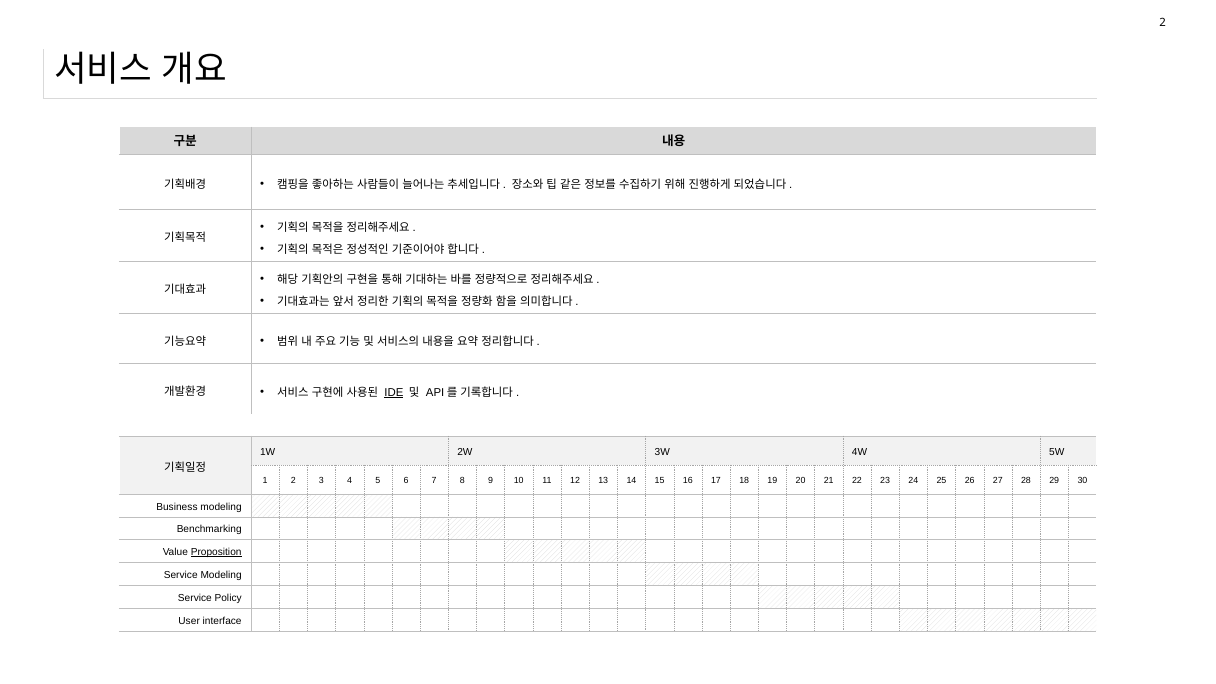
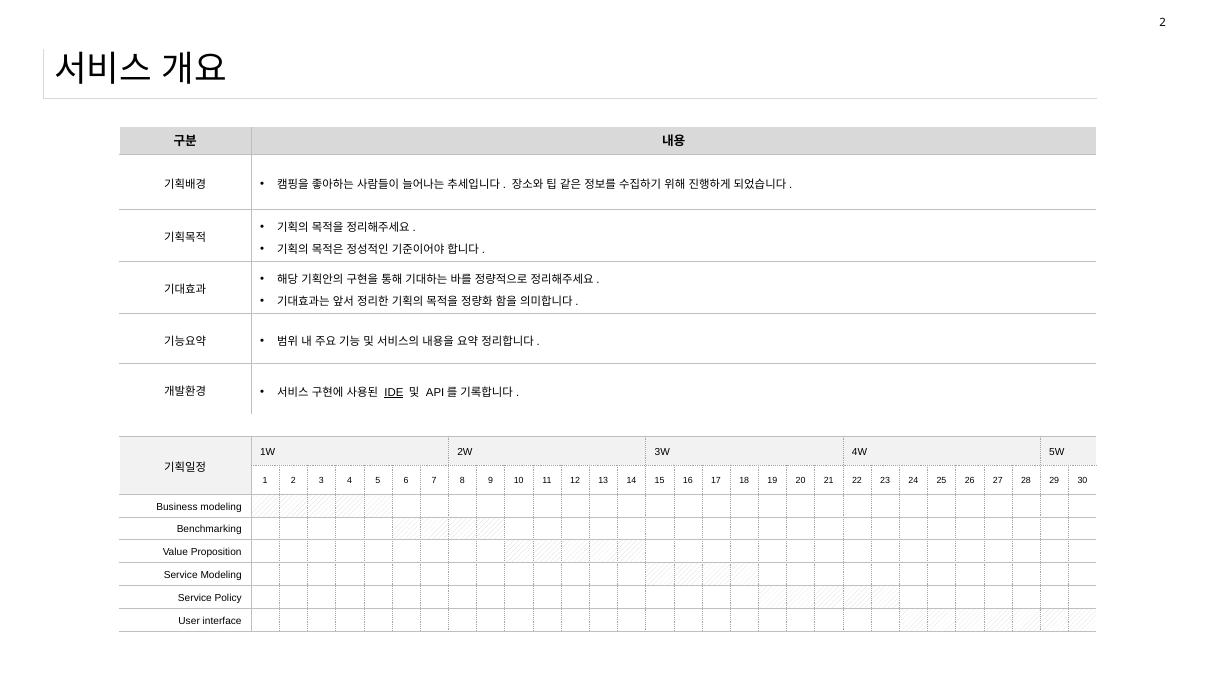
Proposition underline: present -> none
